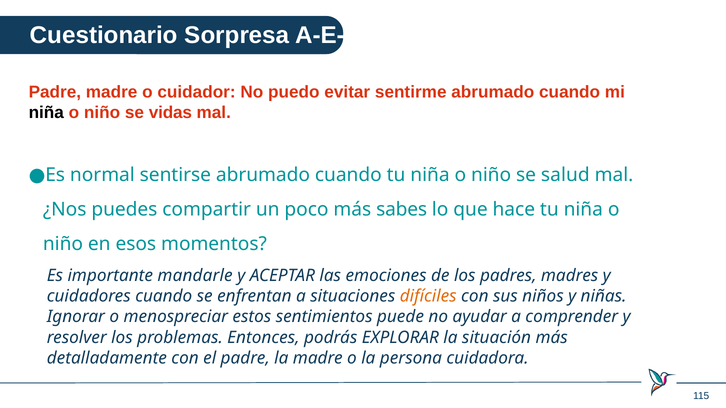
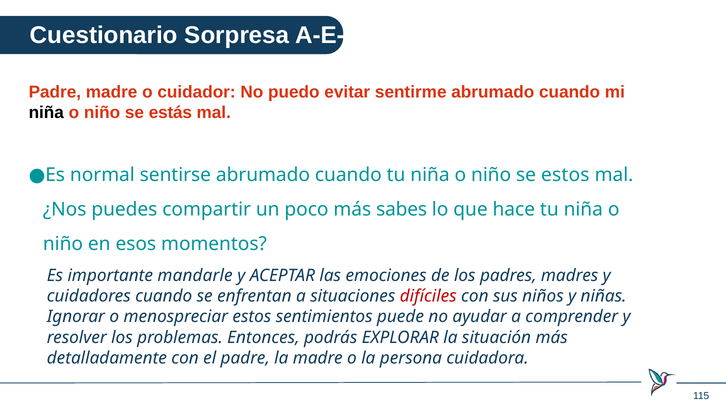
vidas: vidas -> estás
se salud: salud -> estos
difíciles colour: orange -> red
